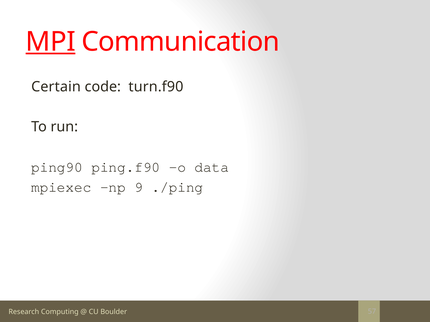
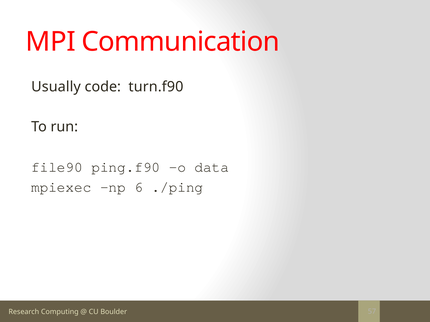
MPI underline: present -> none
Certain: Certain -> Usually
ping90: ping90 -> file90
9: 9 -> 6
